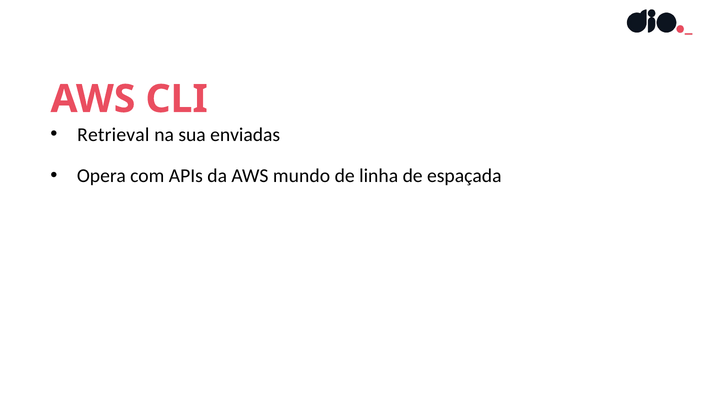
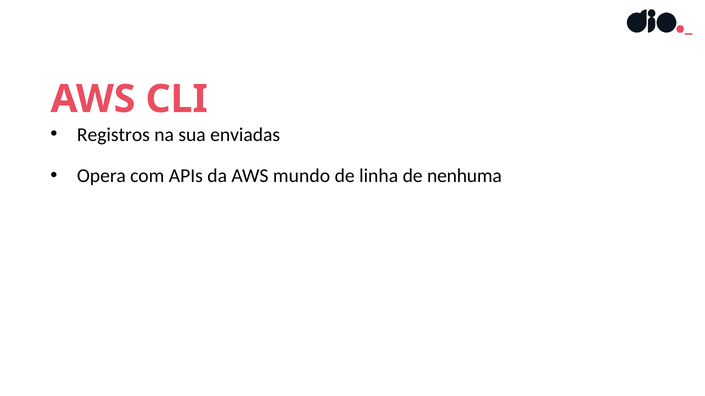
Retrieval: Retrieval -> Registros
espaçada: espaçada -> nenhuma
